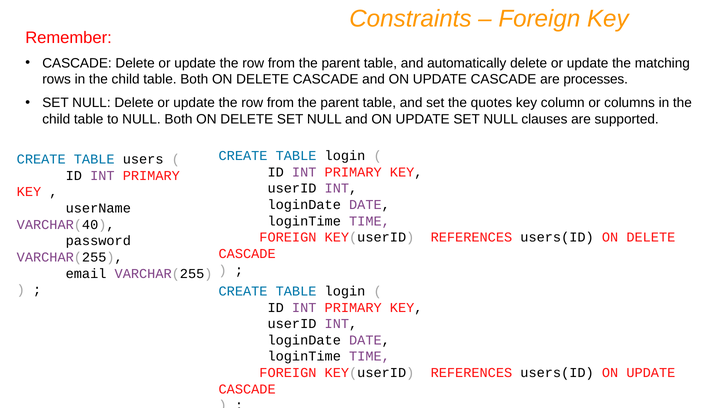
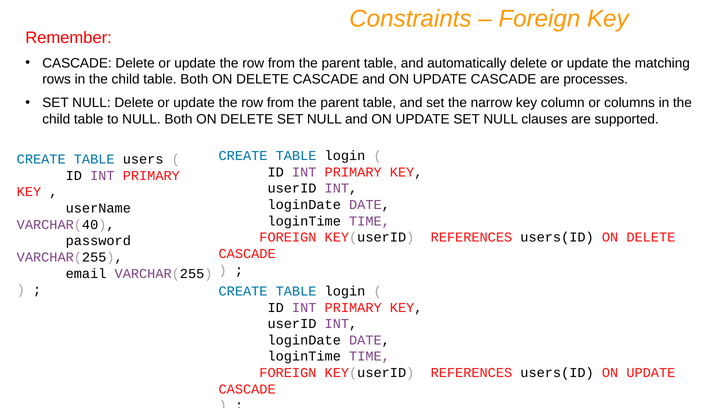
quotes: quotes -> narrow
